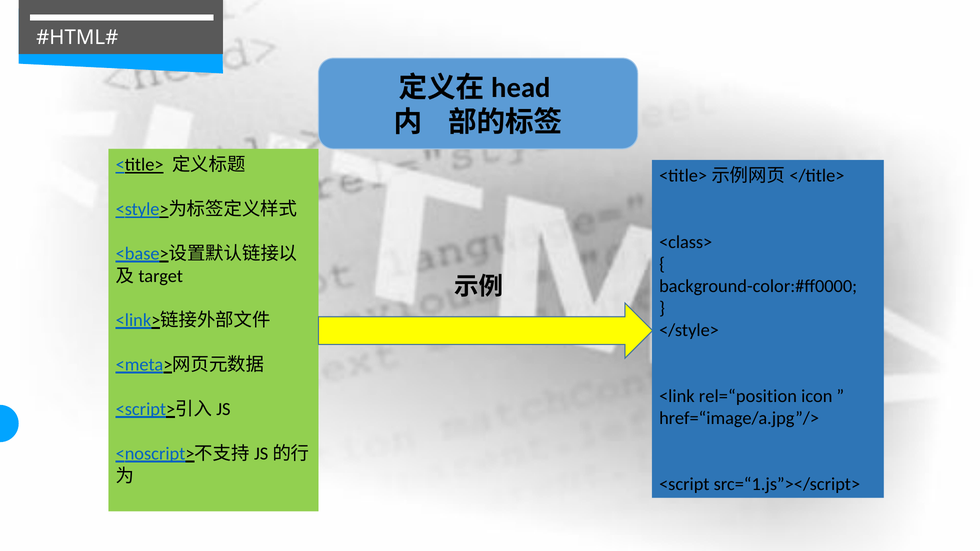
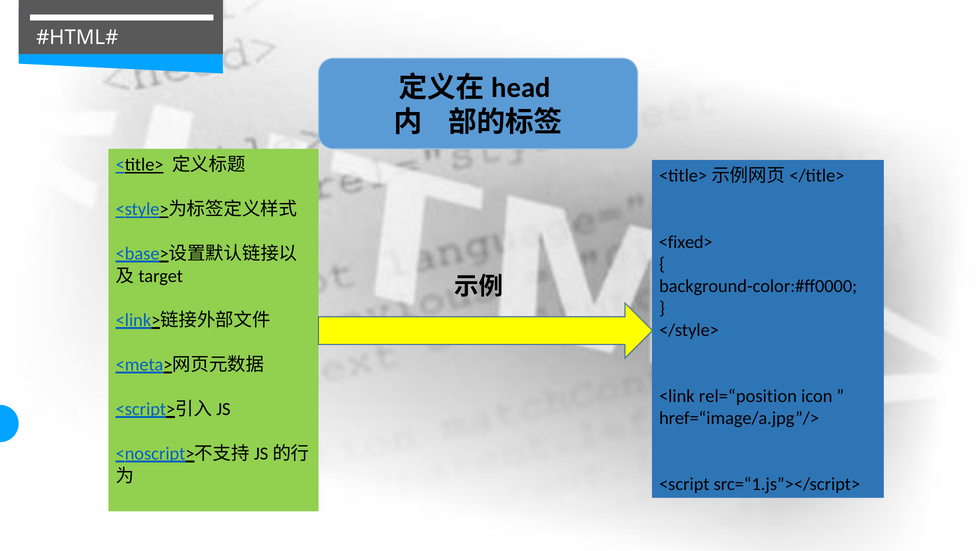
<class>: <class> -> <fixed>
